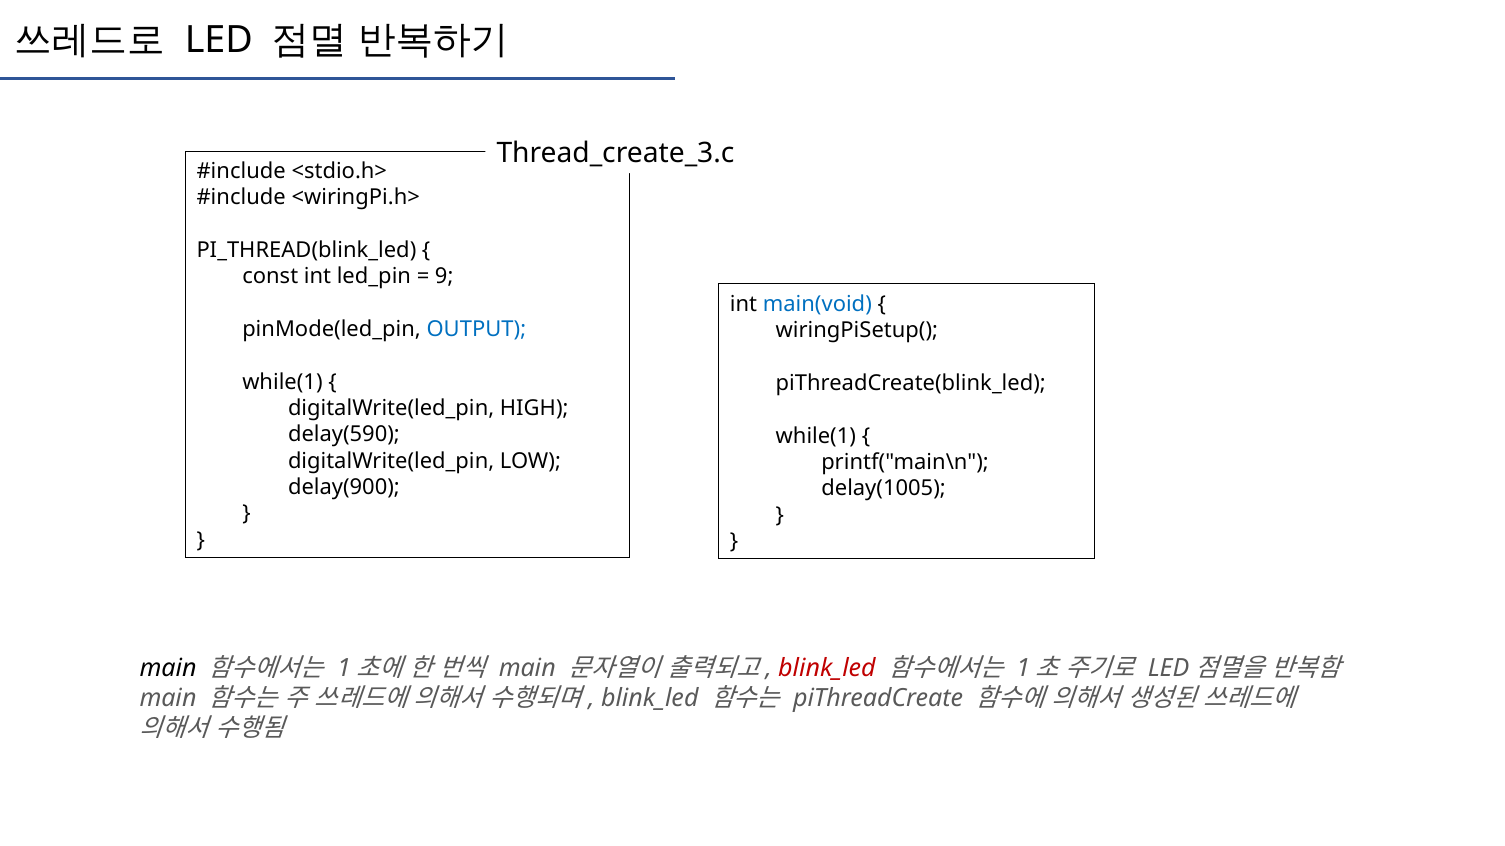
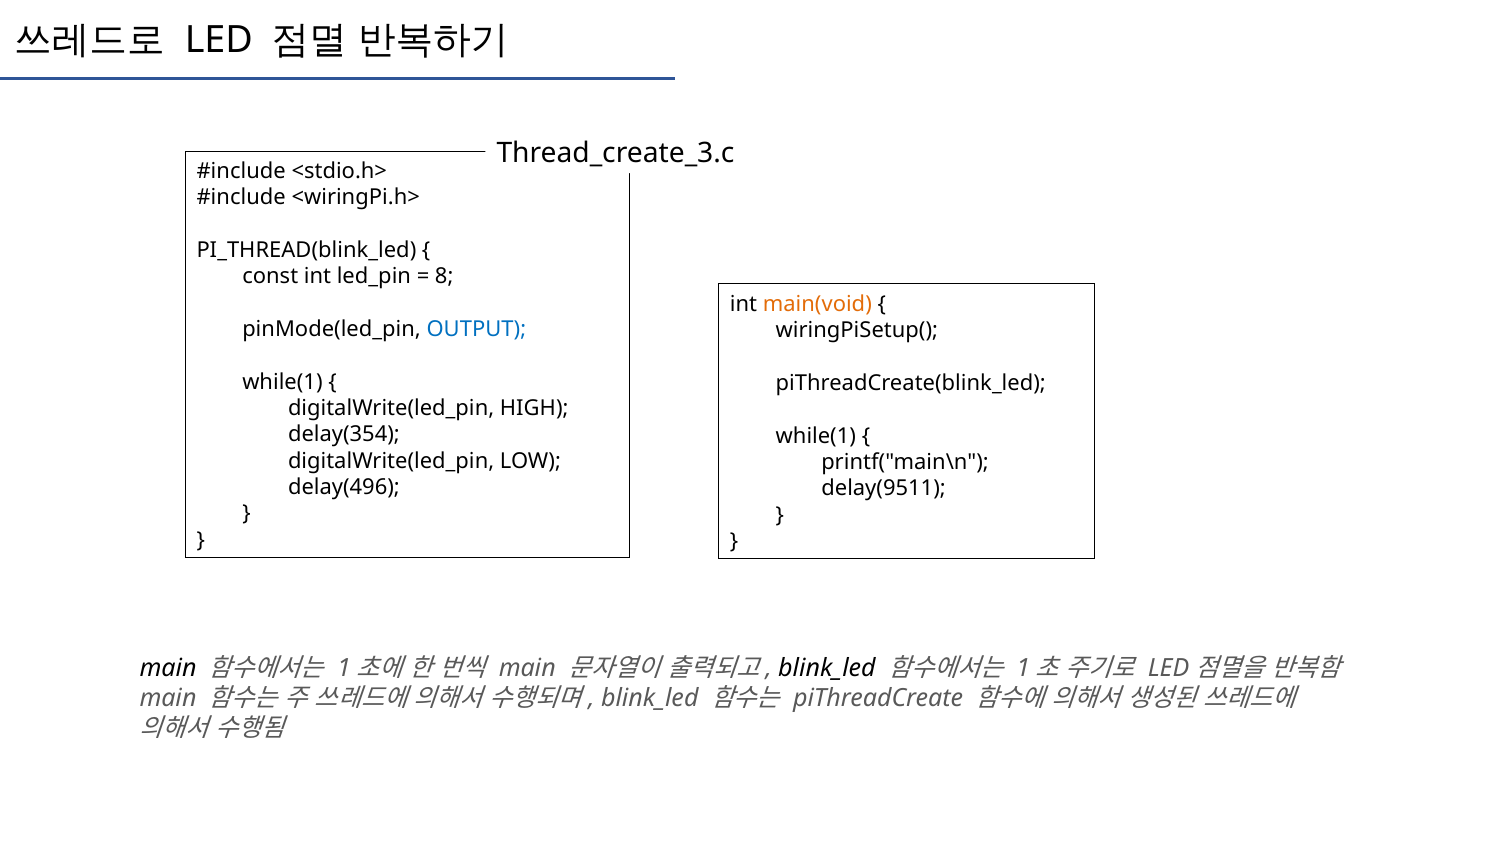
9: 9 -> 8
main(void colour: blue -> orange
delay(590: delay(590 -> delay(354
delay(900: delay(900 -> delay(496
delay(1005: delay(1005 -> delay(9511
blink_led at (827, 669) colour: red -> black
